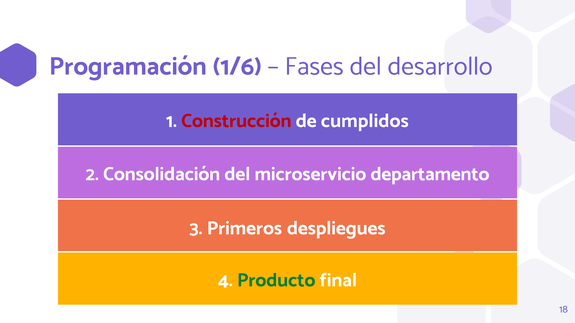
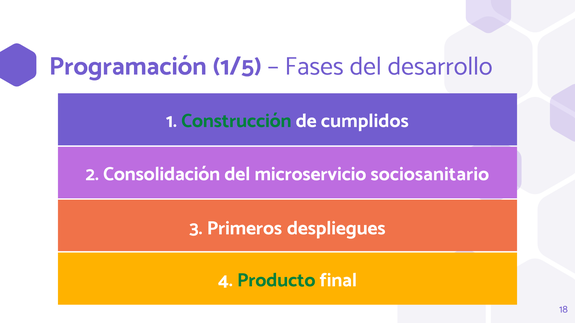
1/6: 1/6 -> 1/5
Construcción colour: red -> green
departamento: departamento -> sociosanitario
